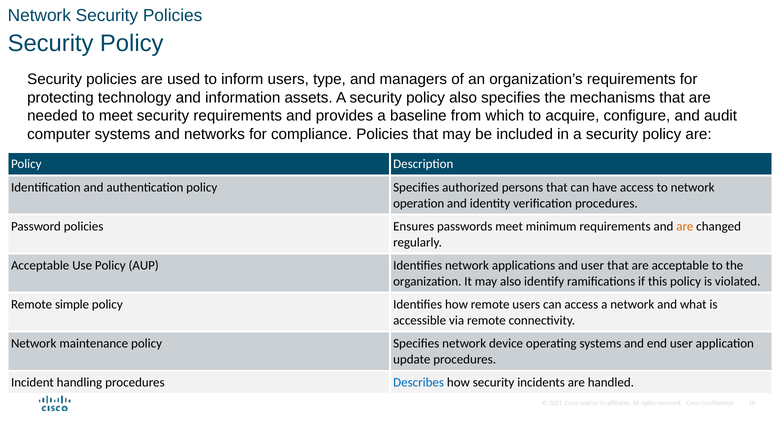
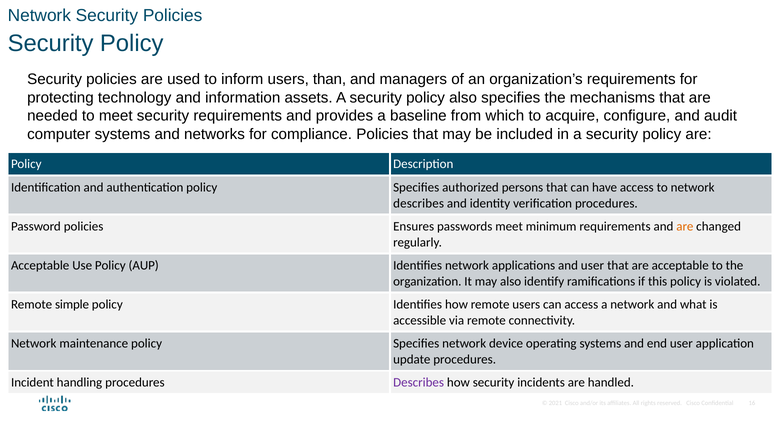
type: type -> than
operation at (419, 203): operation -> describes
Describes at (419, 382) colour: blue -> purple
